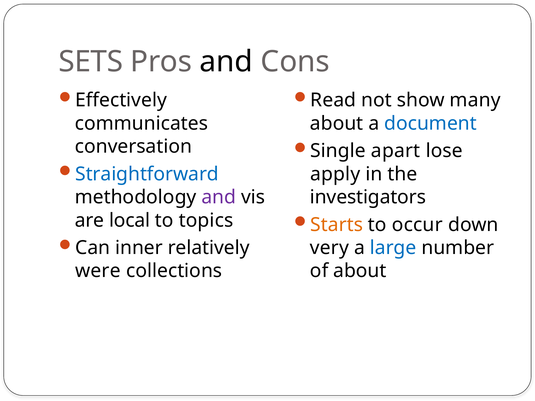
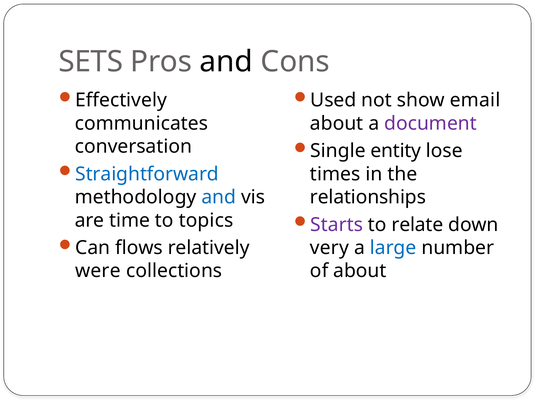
Read: Read -> Used
many: many -> email
document colour: blue -> purple
apart: apart -> entity
apply: apply -> times
and at (219, 197) colour: purple -> blue
investigators: investigators -> relationships
local: local -> time
Starts colour: orange -> purple
occur: occur -> relate
inner: inner -> flows
